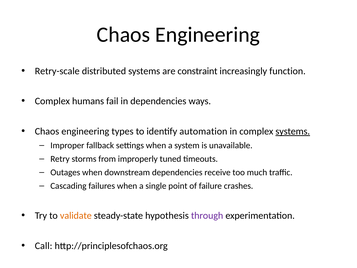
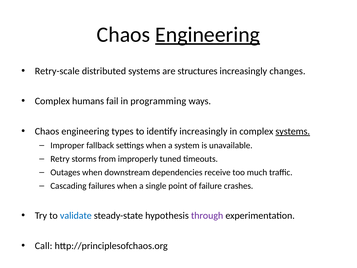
Engineering at (208, 35) underline: none -> present
constraint: constraint -> structures
function: function -> changes
in dependencies: dependencies -> programming
identify automation: automation -> increasingly
validate colour: orange -> blue
